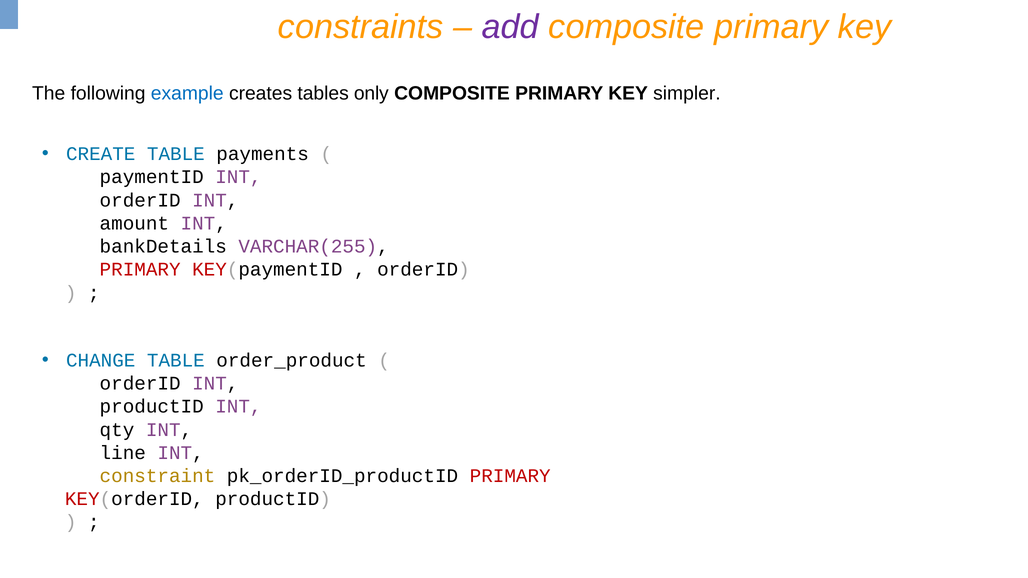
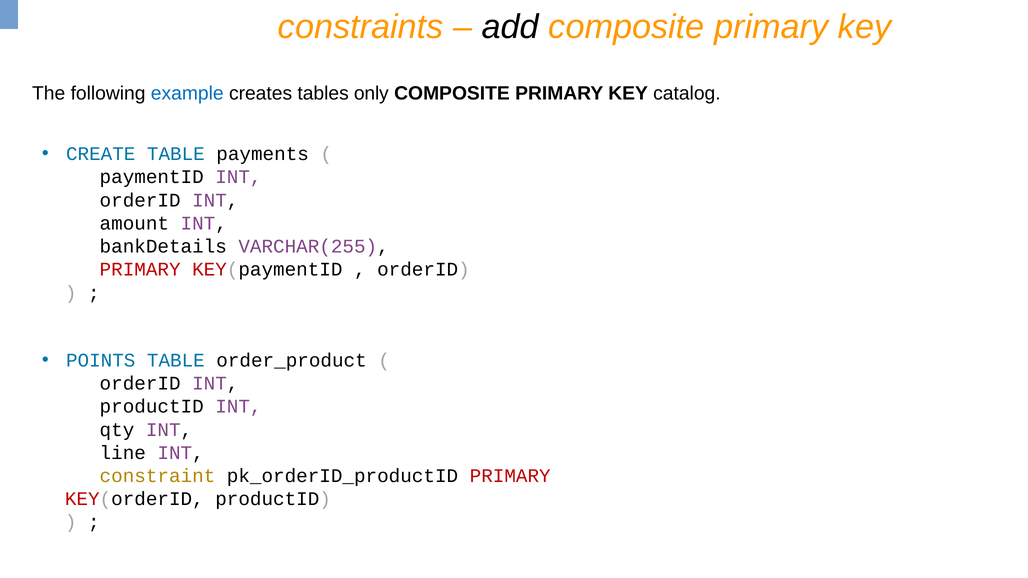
add colour: purple -> black
simpler: simpler -> catalog
CHANGE: CHANGE -> POINTS
